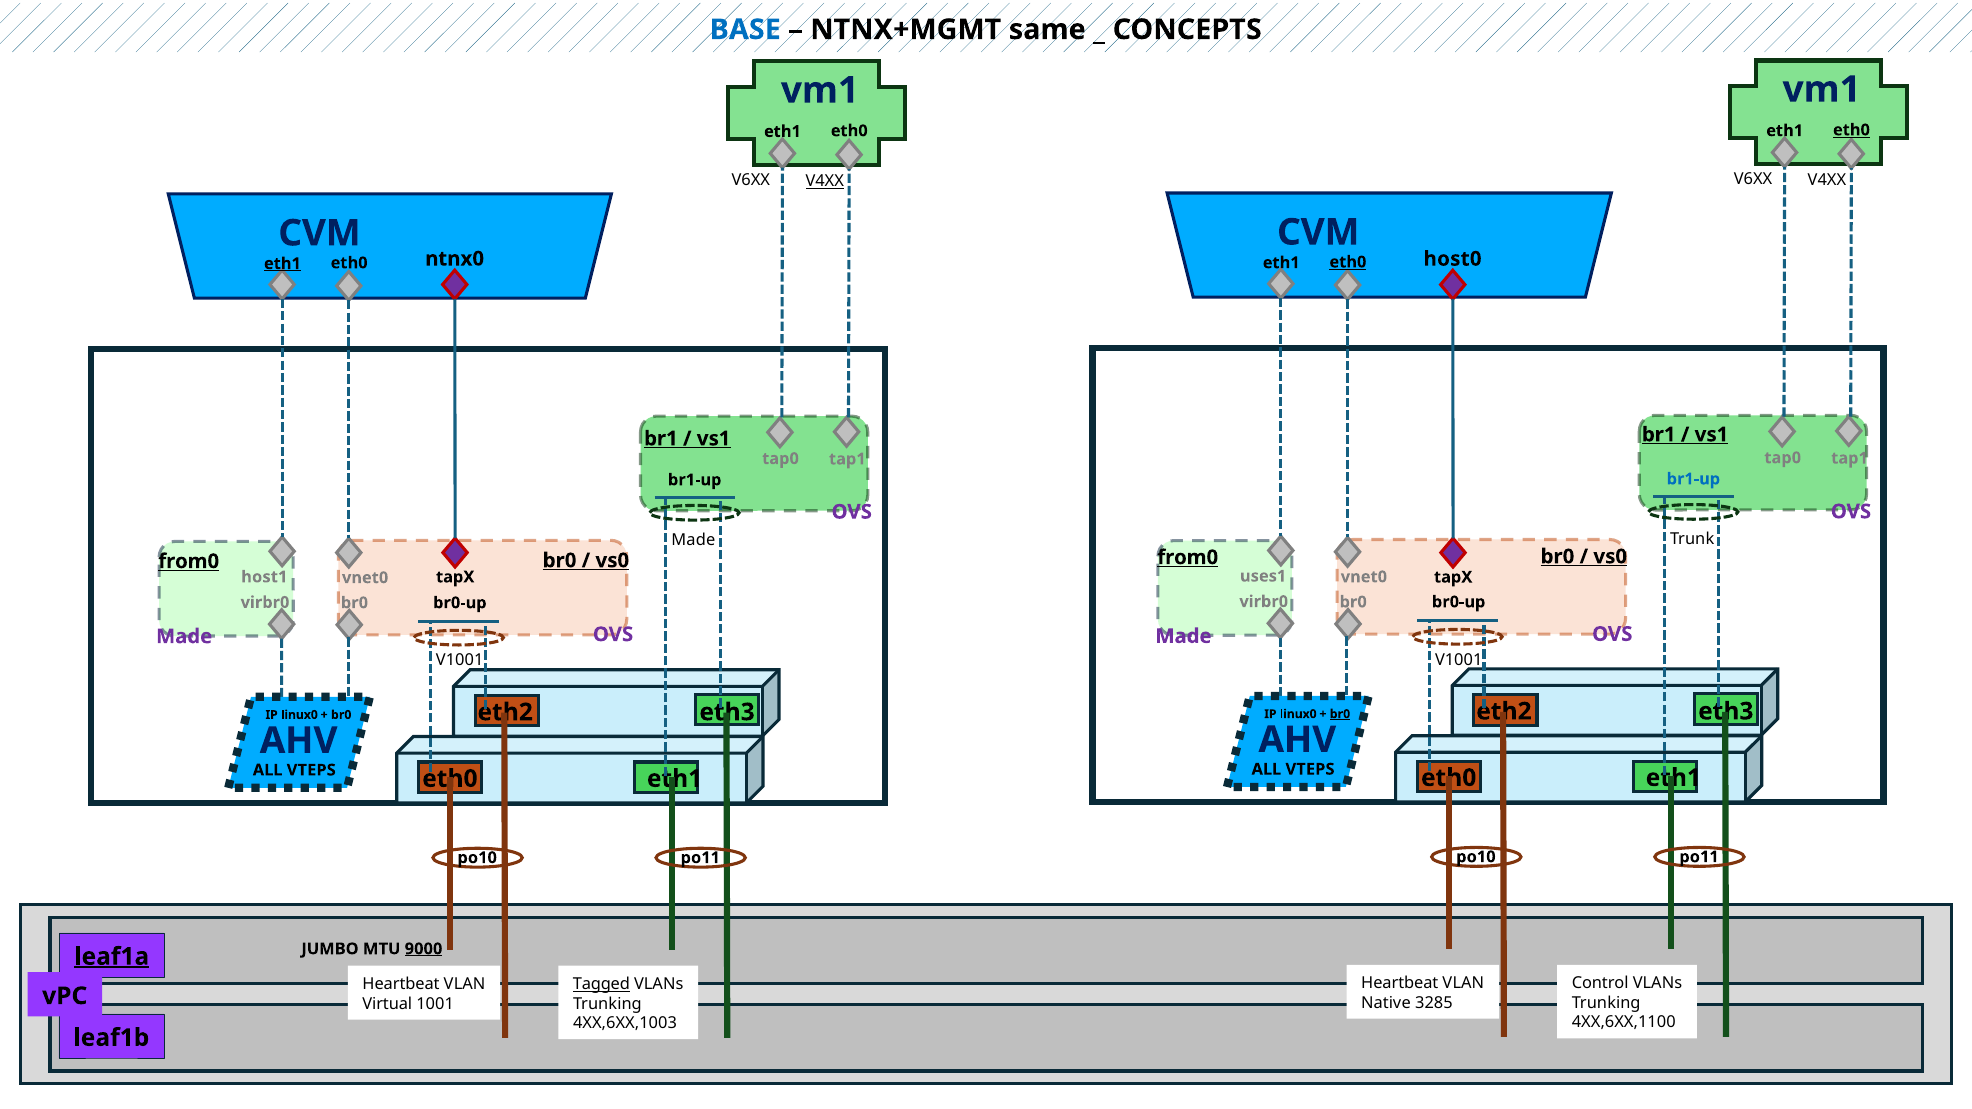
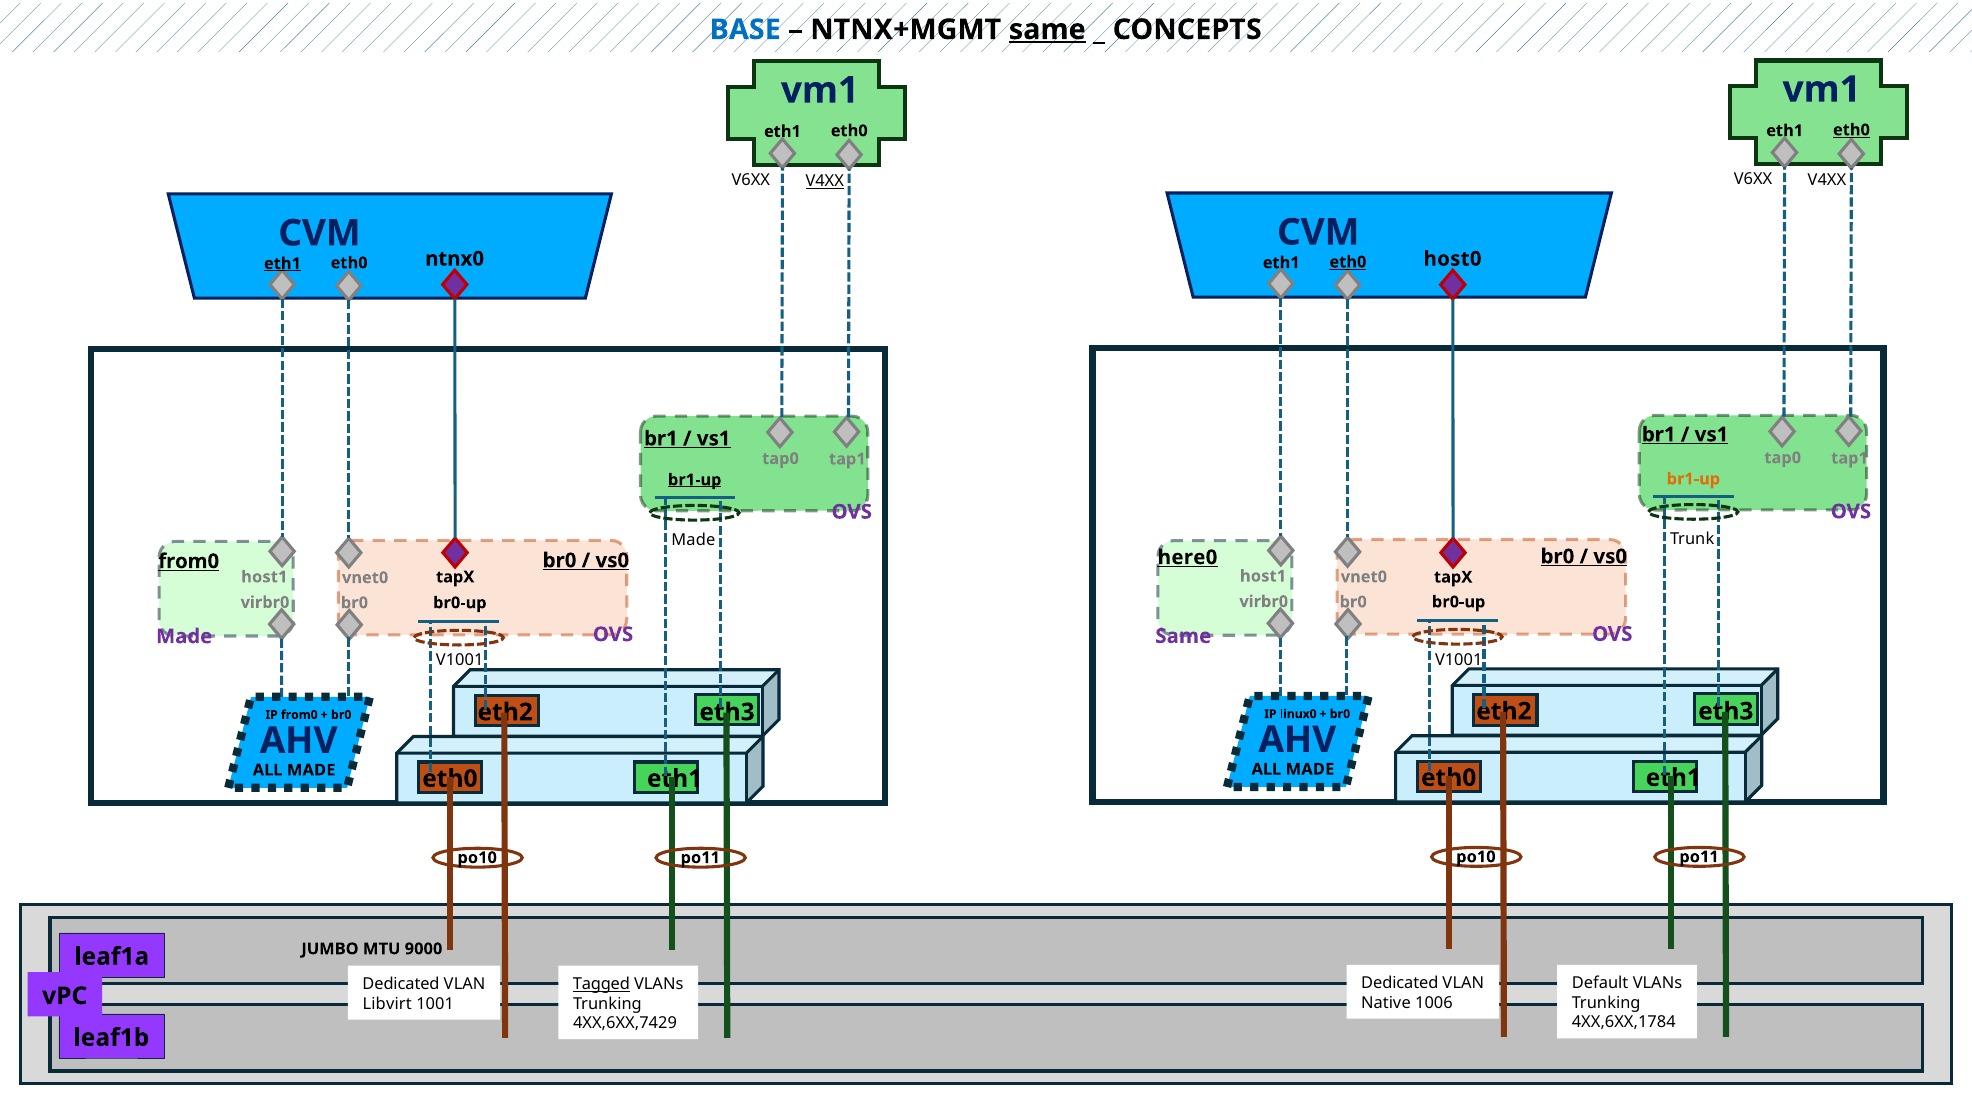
same at (1047, 30) underline: none -> present
br1-up at (1693, 479) colour: blue -> orange
br1-up at (695, 480) underline: none -> present
from0 at (1188, 558): from0 -> here0
uses1 at (1263, 576): uses1 -> host1
Made at (1183, 636): Made -> Same
br0 at (1340, 714) underline: present -> none
linux0 at (299, 715): linux0 -> from0
VTEPS at (1310, 769): VTEPS -> MADE
VTEPS at (311, 770): VTEPS -> MADE
9000 underline: present -> none
leaf1a underline: present -> none
Heartbeat at (1400, 983): Heartbeat -> Dedicated
Control: Control -> Default
Heartbeat at (401, 984): Heartbeat -> Dedicated
3285: 3285 -> 1006
Virtual: Virtual -> Libvirt
4XX,6XX,1100: 4XX,6XX,1100 -> 4XX,6XX,1784
4XX,6XX,1003: 4XX,6XX,1003 -> 4XX,6XX,7429
